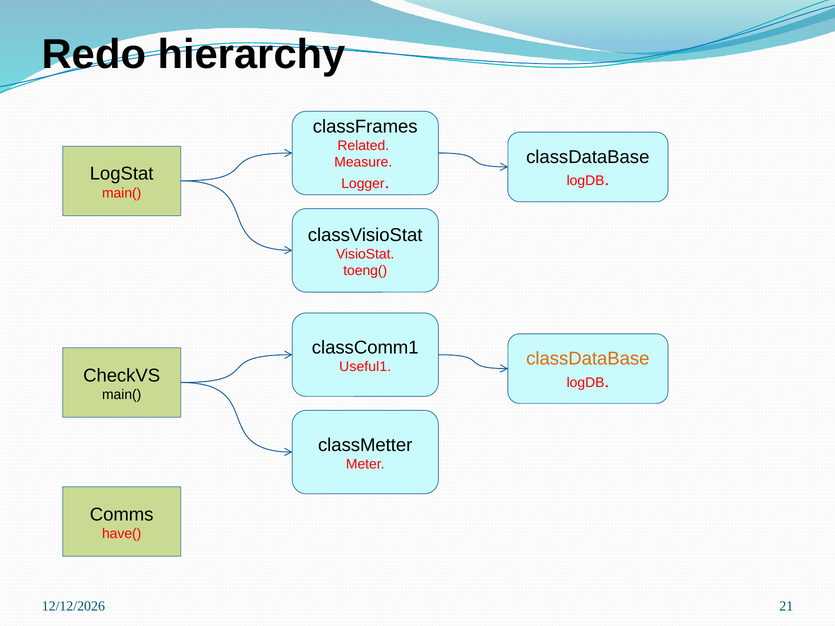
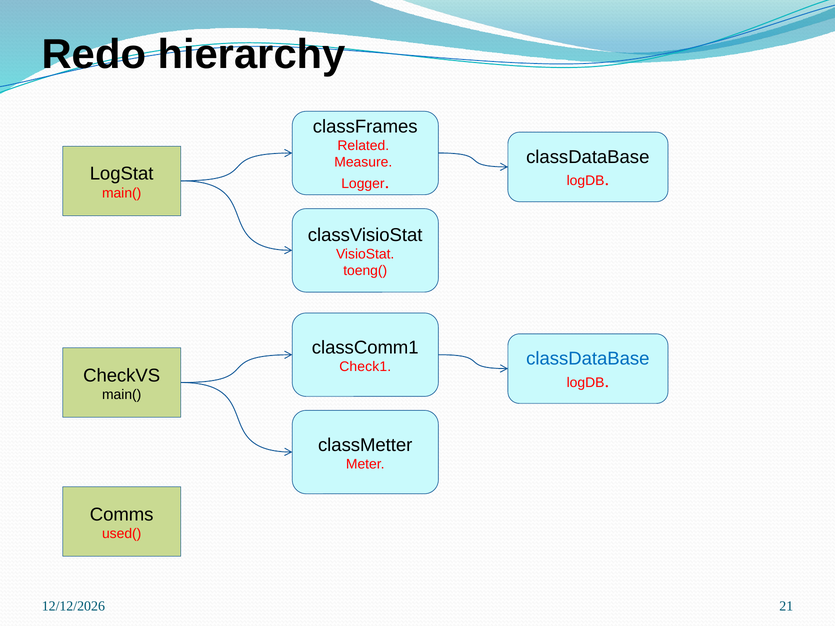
classDataBase at (588, 359) colour: orange -> blue
Useful1: Useful1 -> Check1
have(: have( -> used(
